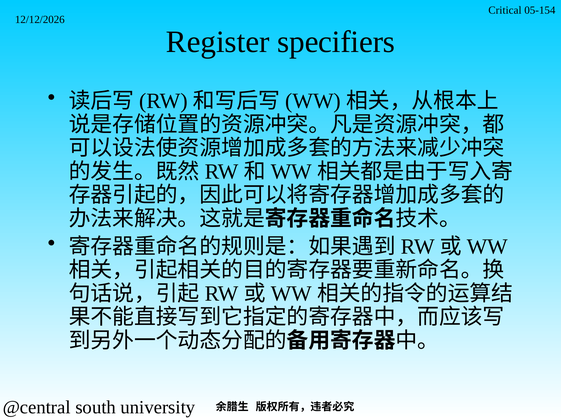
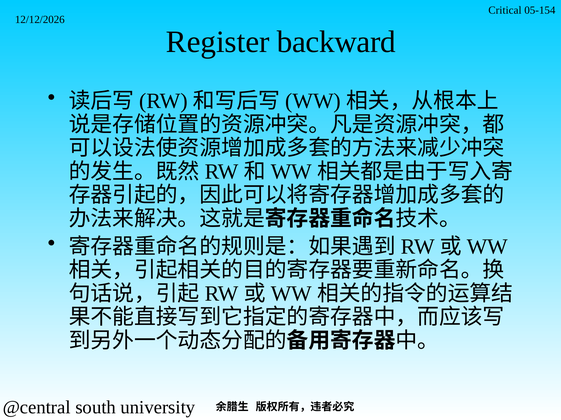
specifiers: specifiers -> backward
